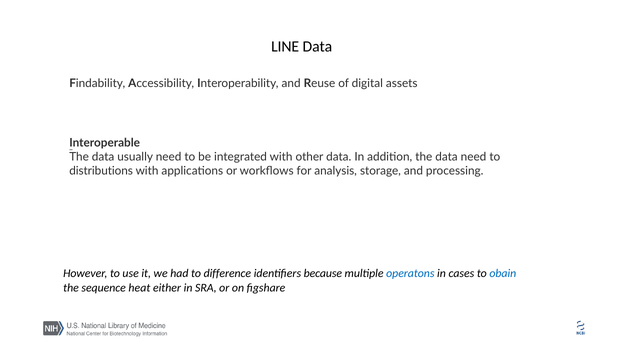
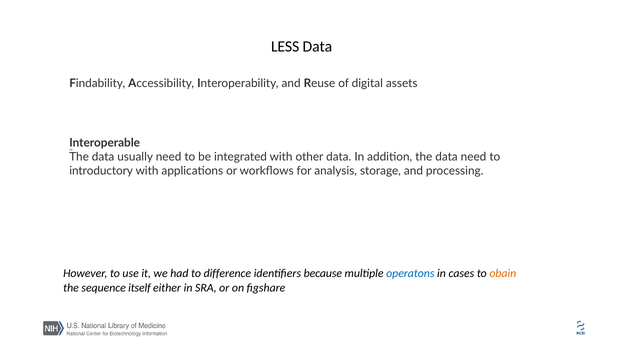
LINE: LINE -> LESS
distributions: distributions -> introductory
obain colour: blue -> orange
heat: heat -> itself
